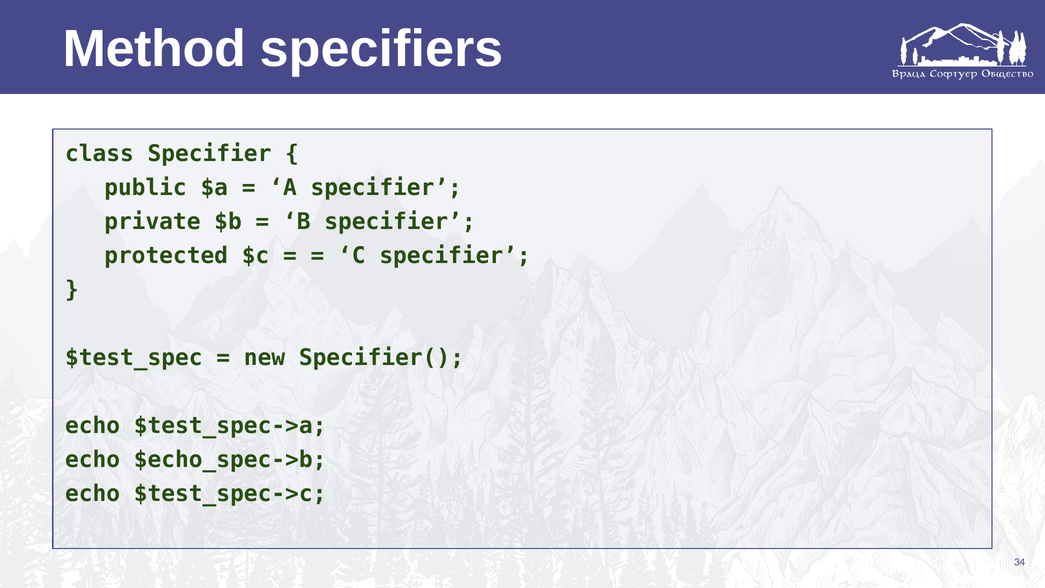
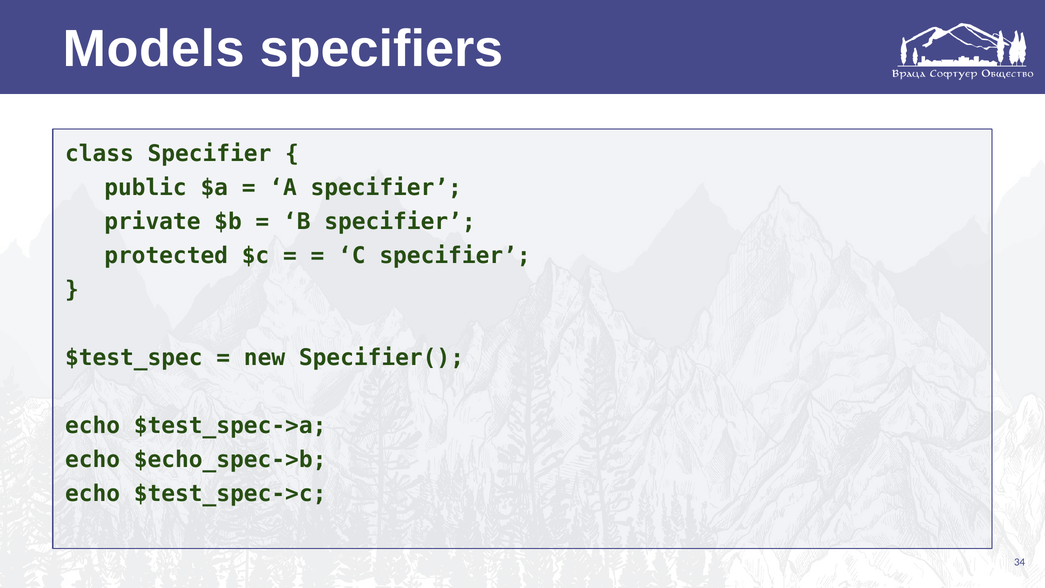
Method: Method -> Models
